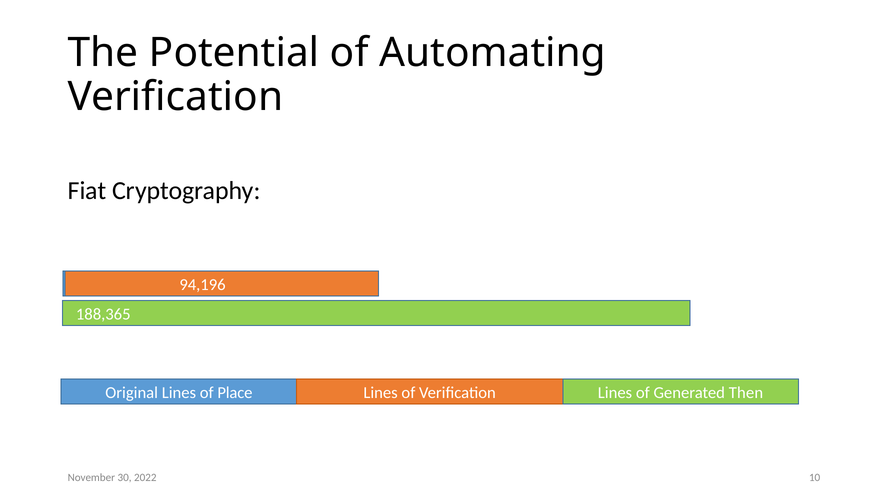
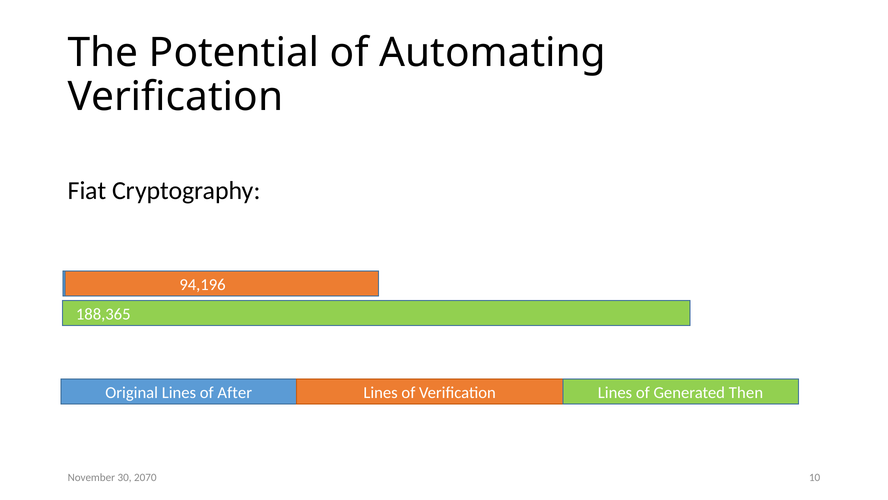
Place: Place -> After
2022: 2022 -> 2070
